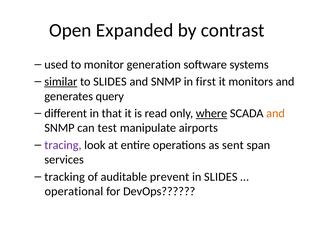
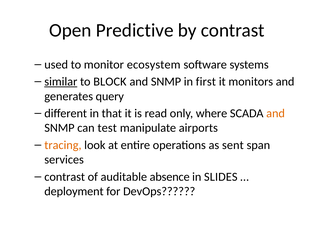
Expanded: Expanded -> Predictive
generation: generation -> ecosystem
to SLIDES: SLIDES -> BLOCK
where underline: present -> none
tracing colour: purple -> orange
tracking at (65, 177): tracking -> contrast
prevent: prevent -> absence
operational: operational -> deployment
